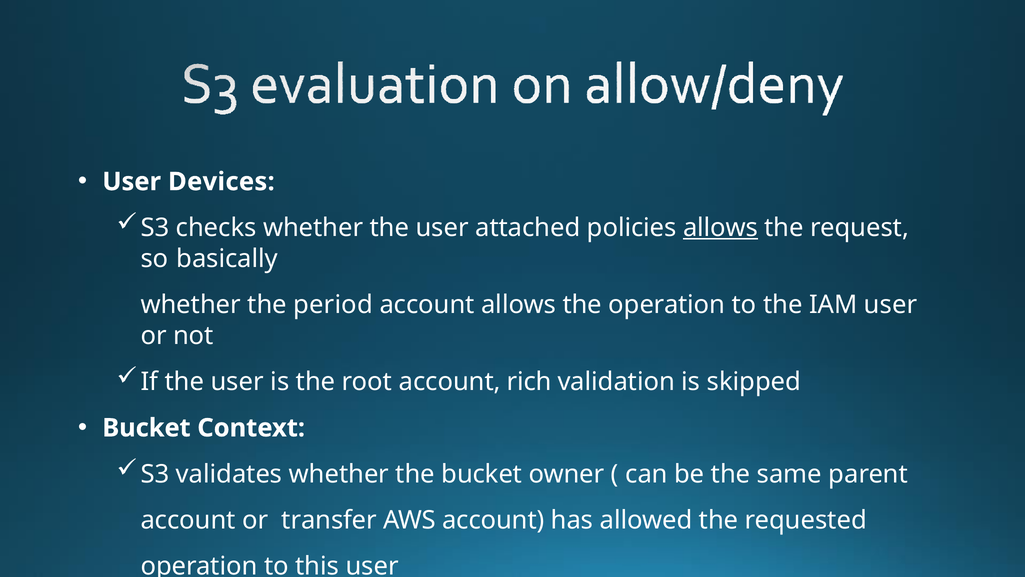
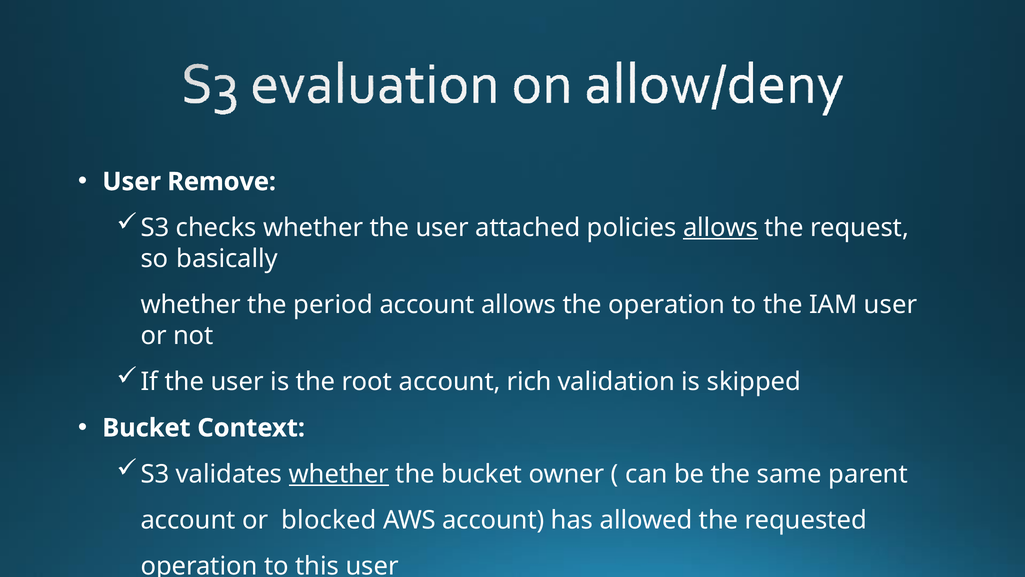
Devices: Devices -> Remove
whether at (339, 474) underline: none -> present
transfer: transfer -> blocked
